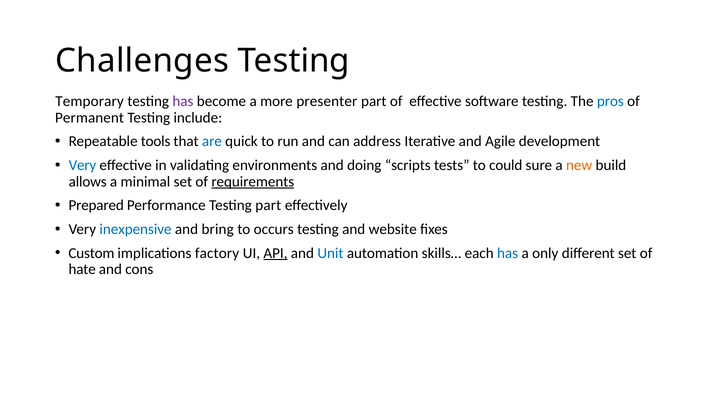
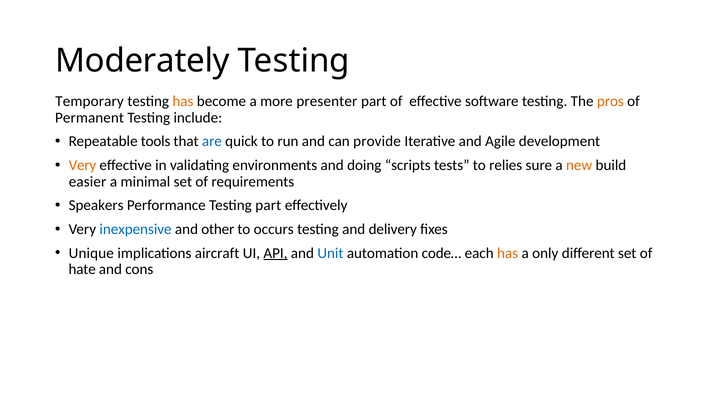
Challenges: Challenges -> Moderately
has at (183, 101) colour: purple -> orange
pros colour: blue -> orange
address: address -> provide
Very at (82, 165) colour: blue -> orange
could: could -> relies
allows: allows -> easier
requirements underline: present -> none
Prepared: Prepared -> Speakers
bring: bring -> other
website: website -> delivery
Custom: Custom -> Unique
factory: factory -> aircraft
skills…: skills… -> code…
has at (508, 253) colour: blue -> orange
